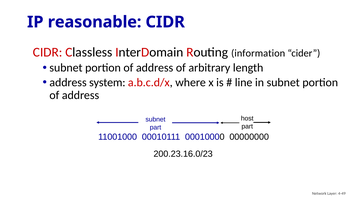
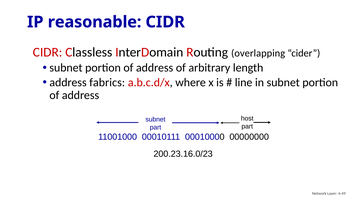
information: information -> overlapping
system: system -> fabrics
